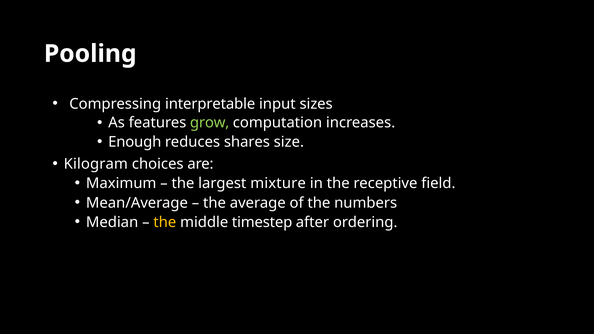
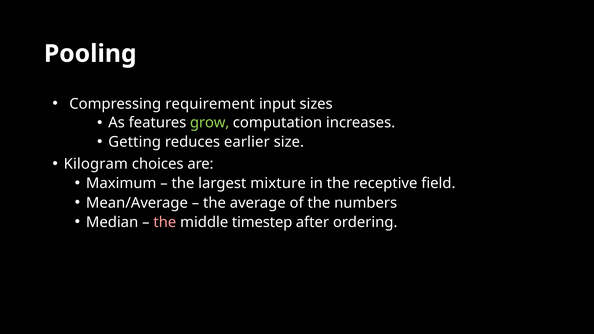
interpretable: interpretable -> requirement
Enough: Enough -> Getting
shares: shares -> earlier
the at (165, 222) colour: yellow -> pink
